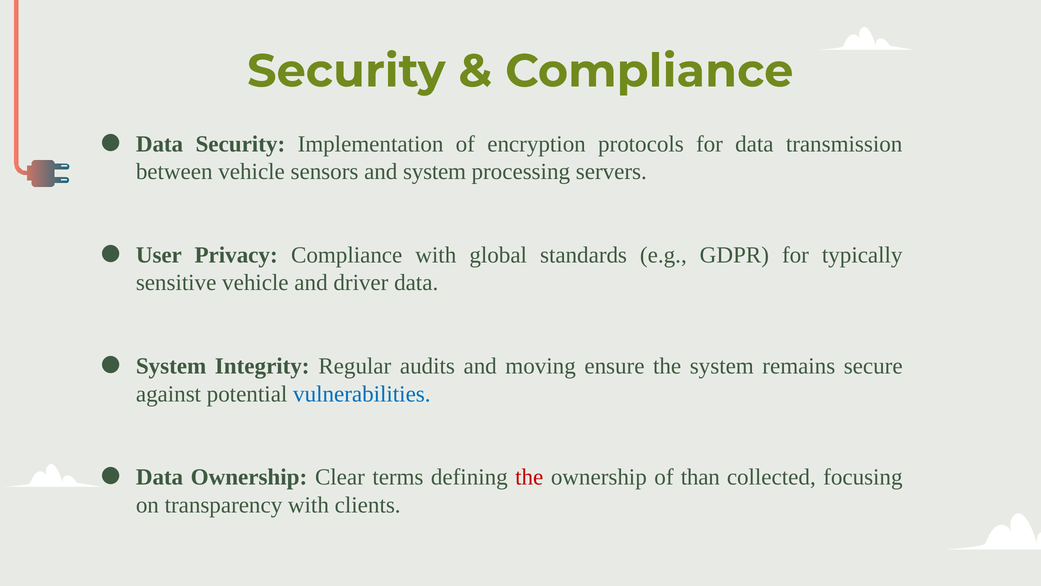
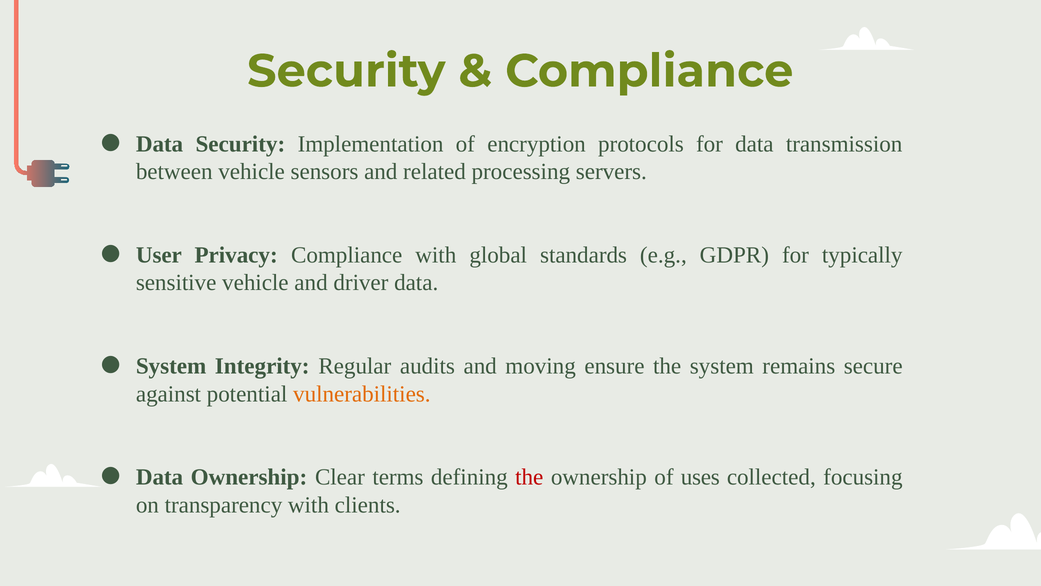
and system: system -> related
vulnerabilities colour: blue -> orange
than: than -> uses
